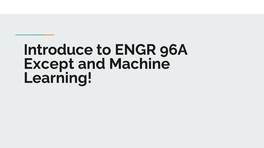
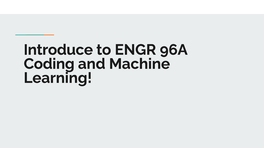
Except: Except -> Coding
